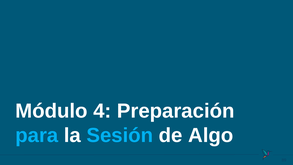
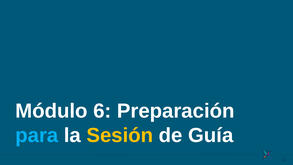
4: 4 -> 6
Sesión colour: light blue -> yellow
Algo: Algo -> Guía
